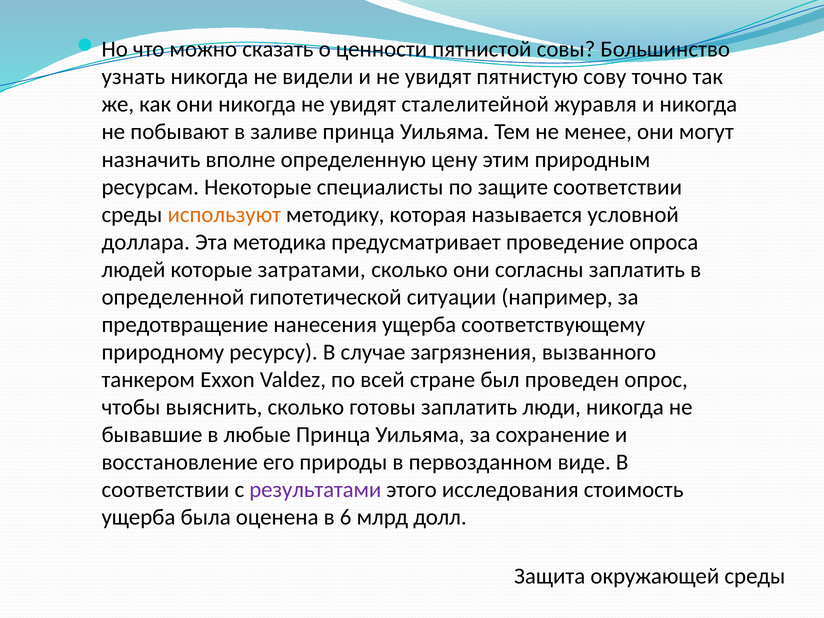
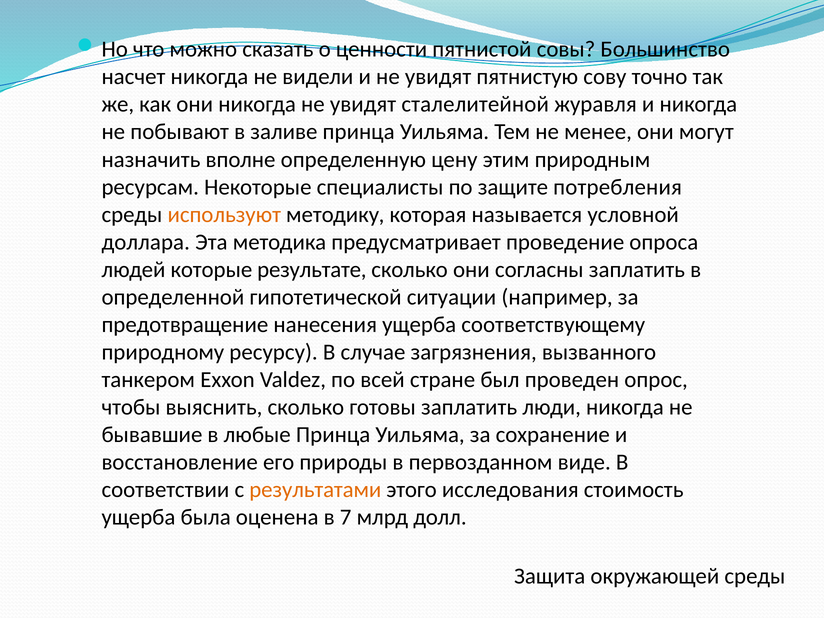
узнать: узнать -> насчет
защите соответствии: соответствии -> потребления
затратами: затратами -> результате
результатами colour: purple -> orange
6: 6 -> 7
